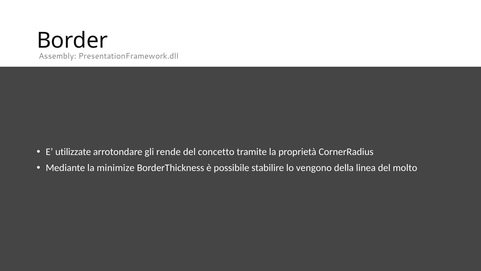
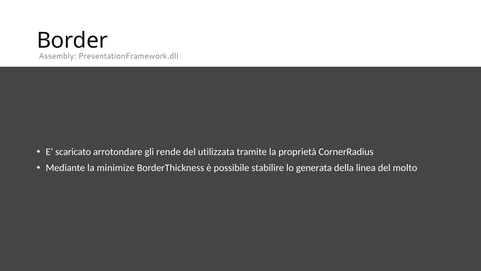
utilizzate: utilizzate -> scaricato
concetto: concetto -> utilizzata
vengono: vengono -> generata
